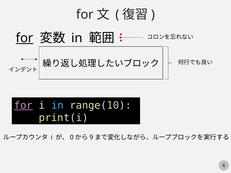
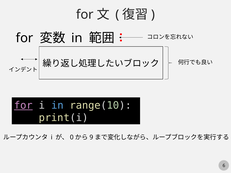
for at (25, 38) underline: present -> none
